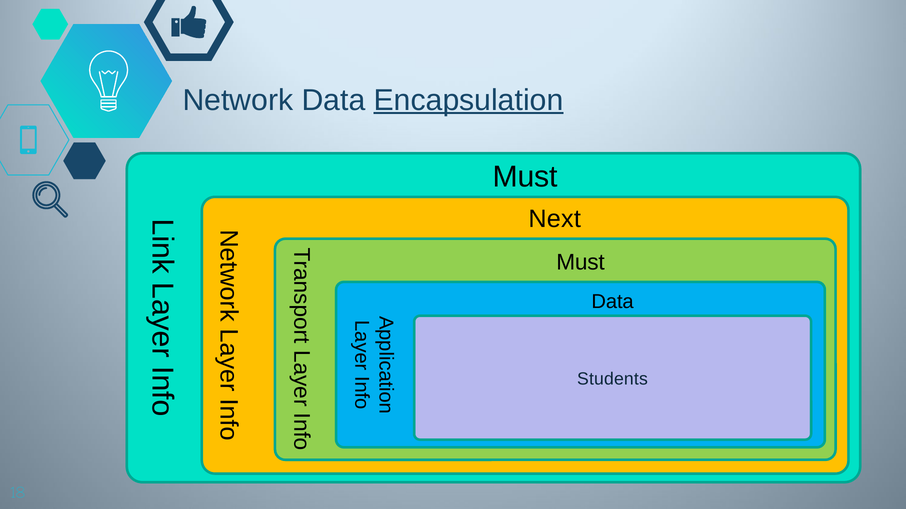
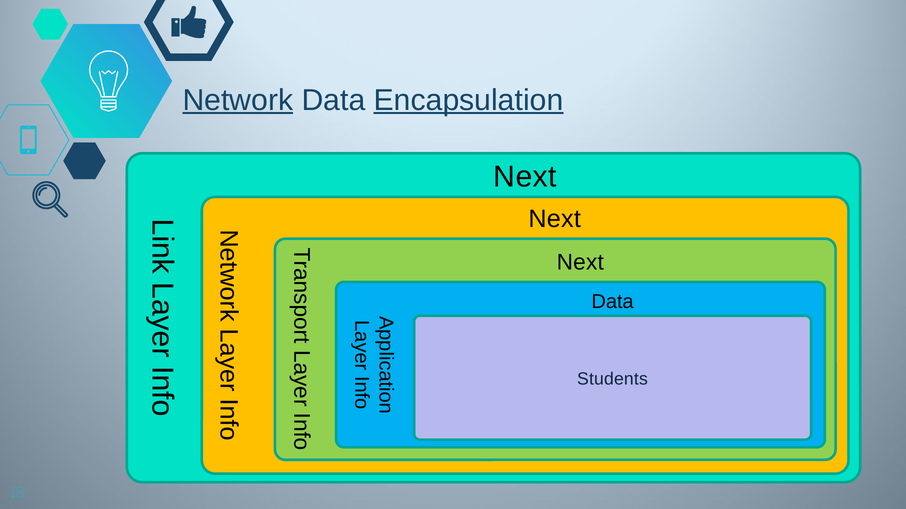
Network underline: none -> present
Must at (525, 177): Must -> Next
Must at (580, 263): Must -> Next
